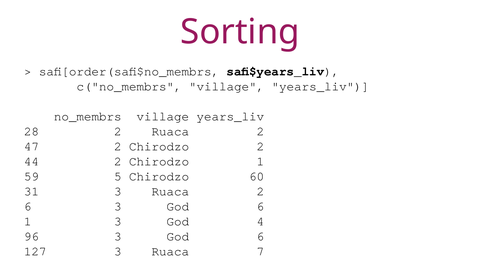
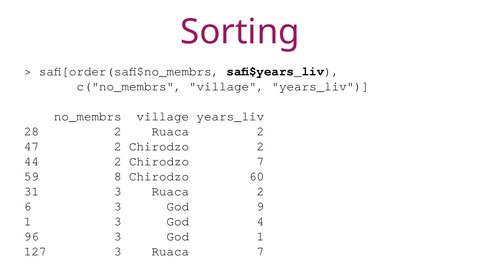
Chirodzo 1: 1 -> 7
5: 5 -> 8
6 3 God 6: 6 -> 9
96 3 God 6: 6 -> 1
